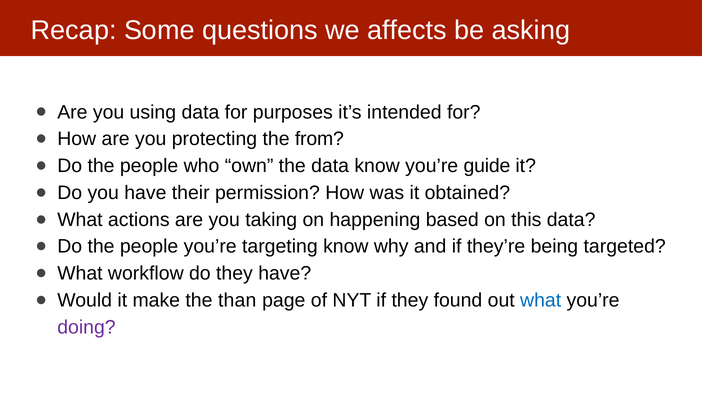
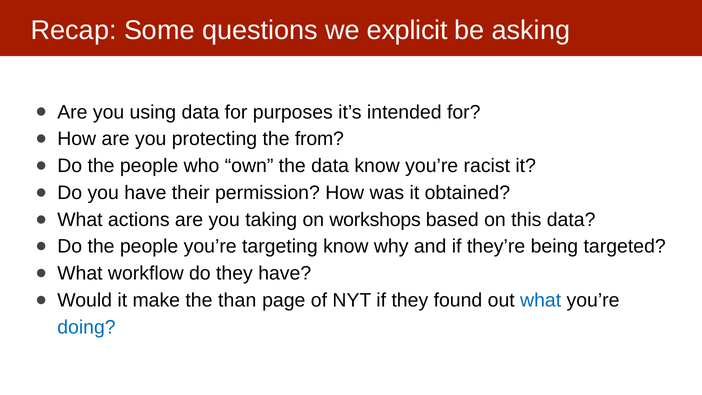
affects: affects -> explicit
guide: guide -> racist
happening: happening -> workshops
doing colour: purple -> blue
